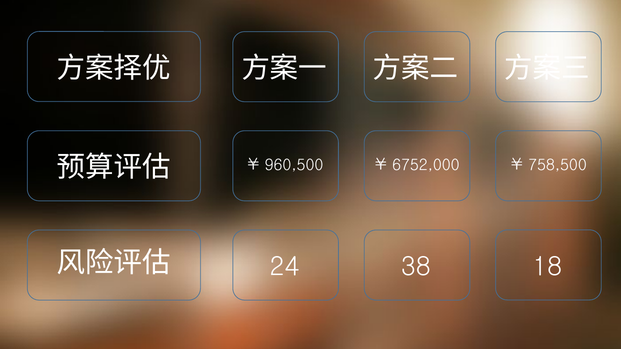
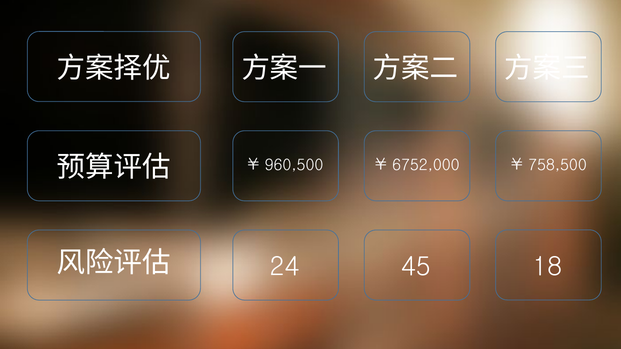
38: 38 -> 45
